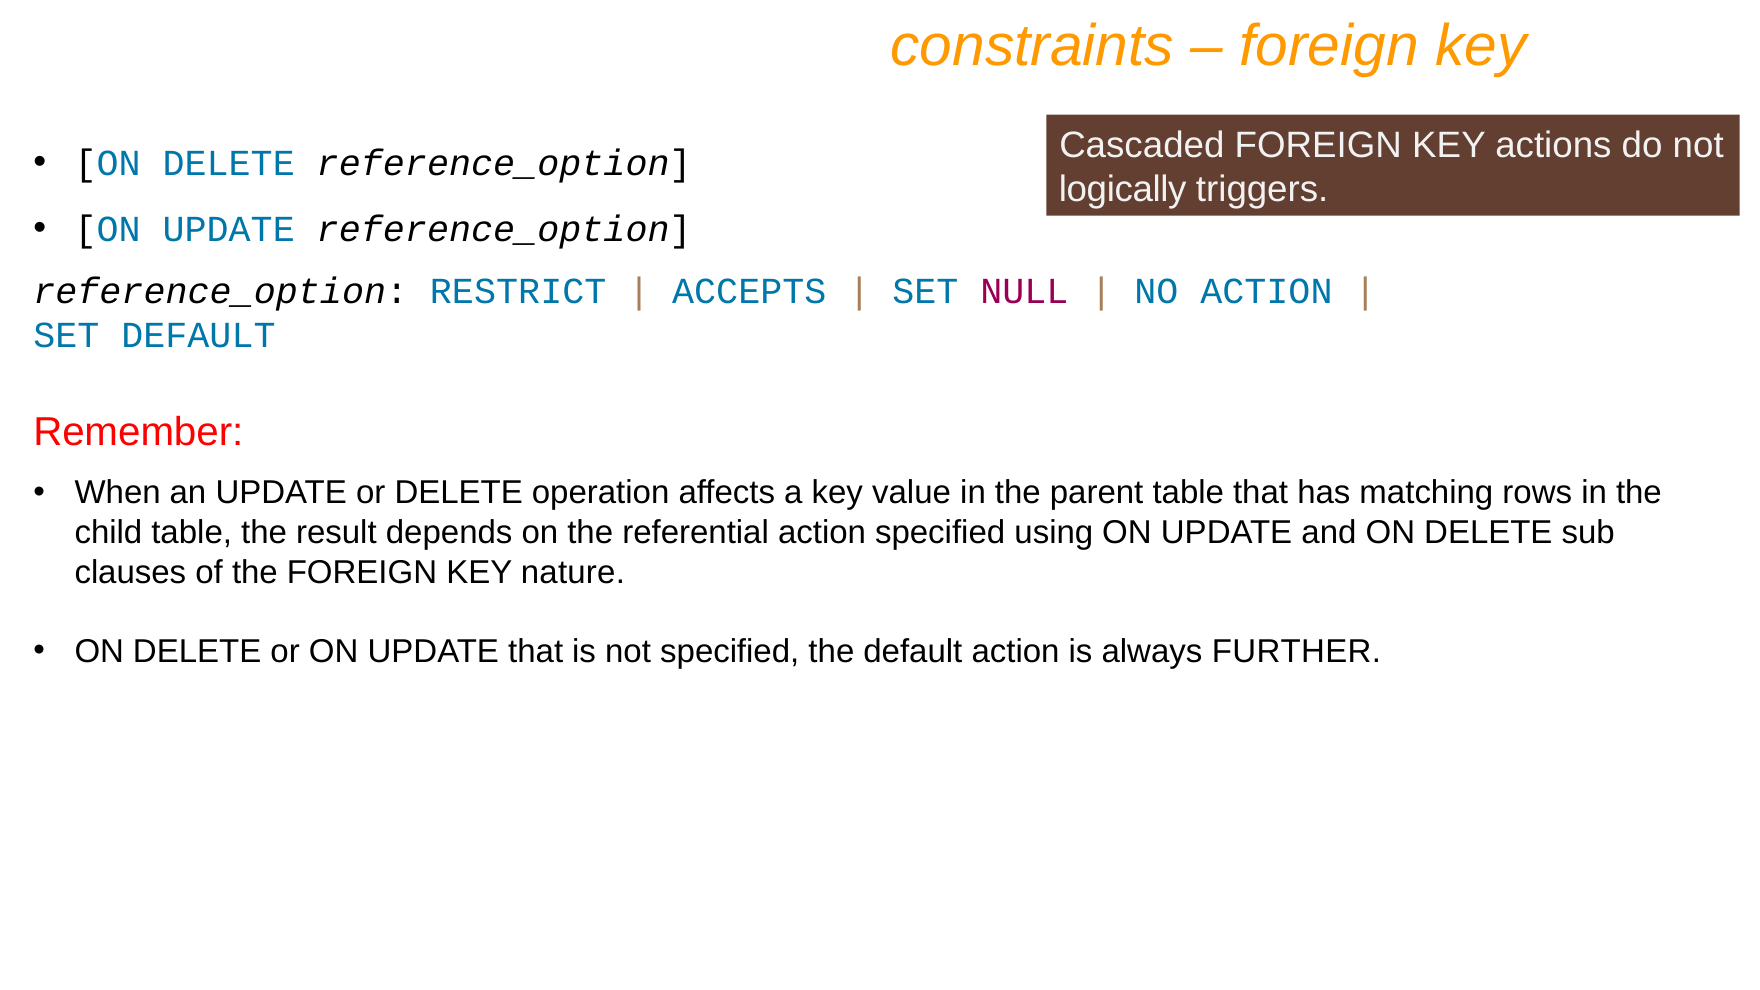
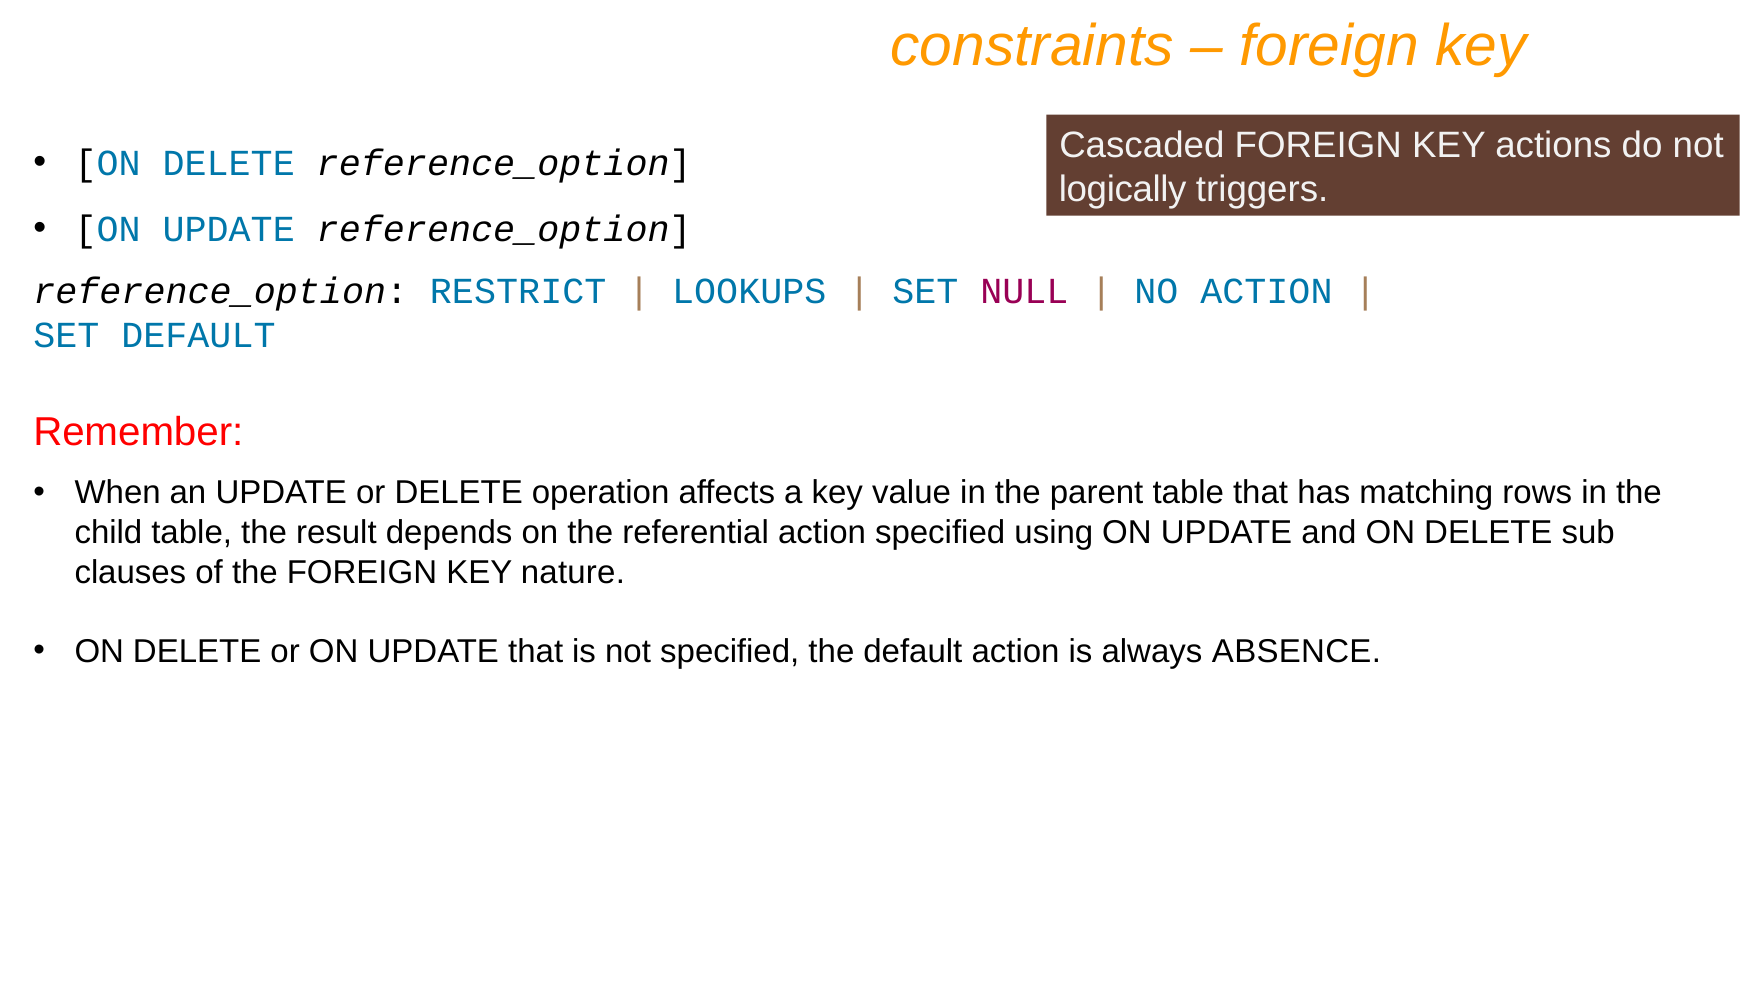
ACCEPTS: ACCEPTS -> LOOKUPS
FURTHER: FURTHER -> ABSENCE
